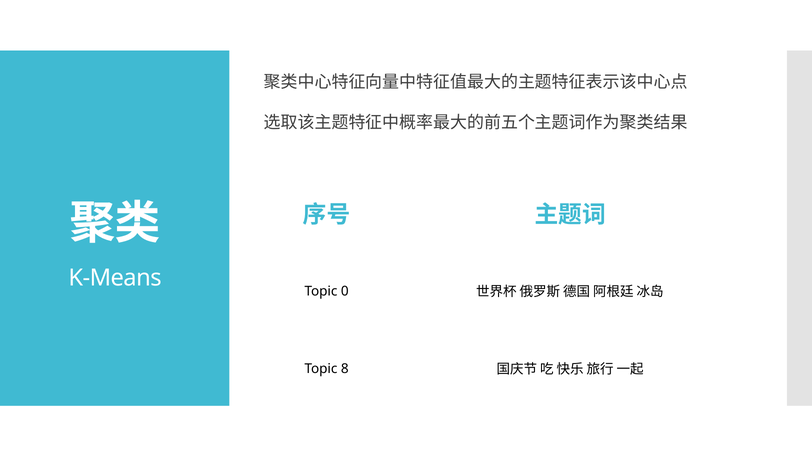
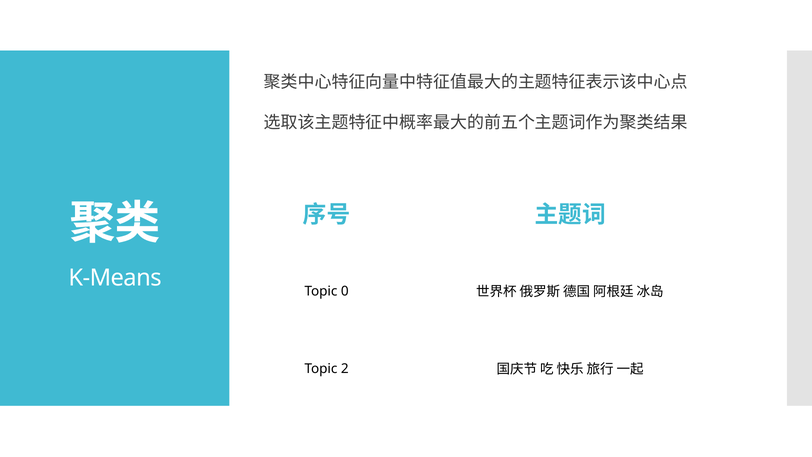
8: 8 -> 2
